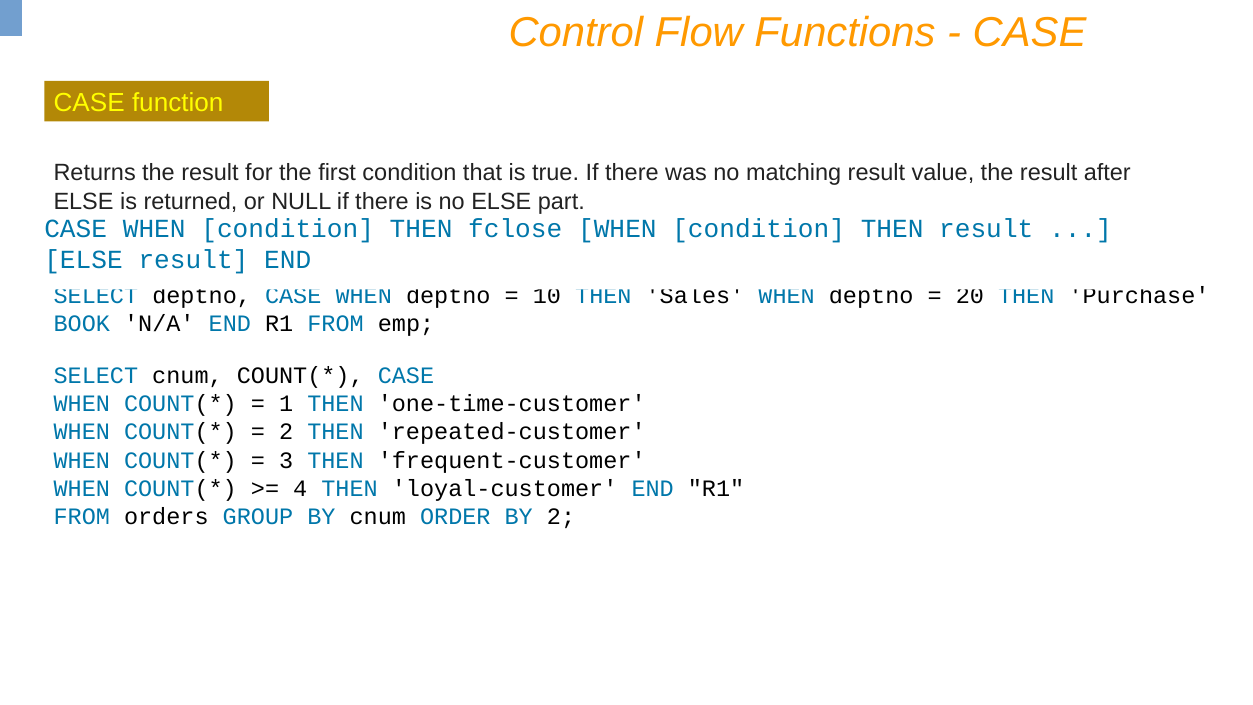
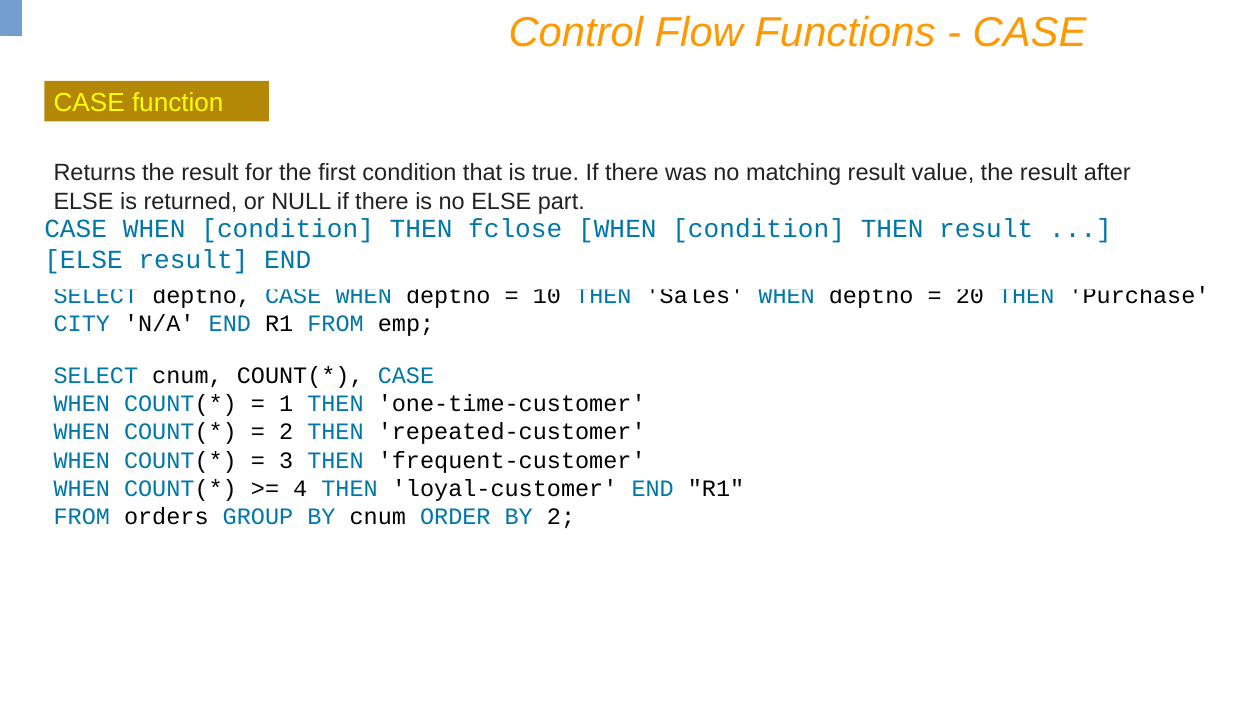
BOOK: BOOK -> CITY
